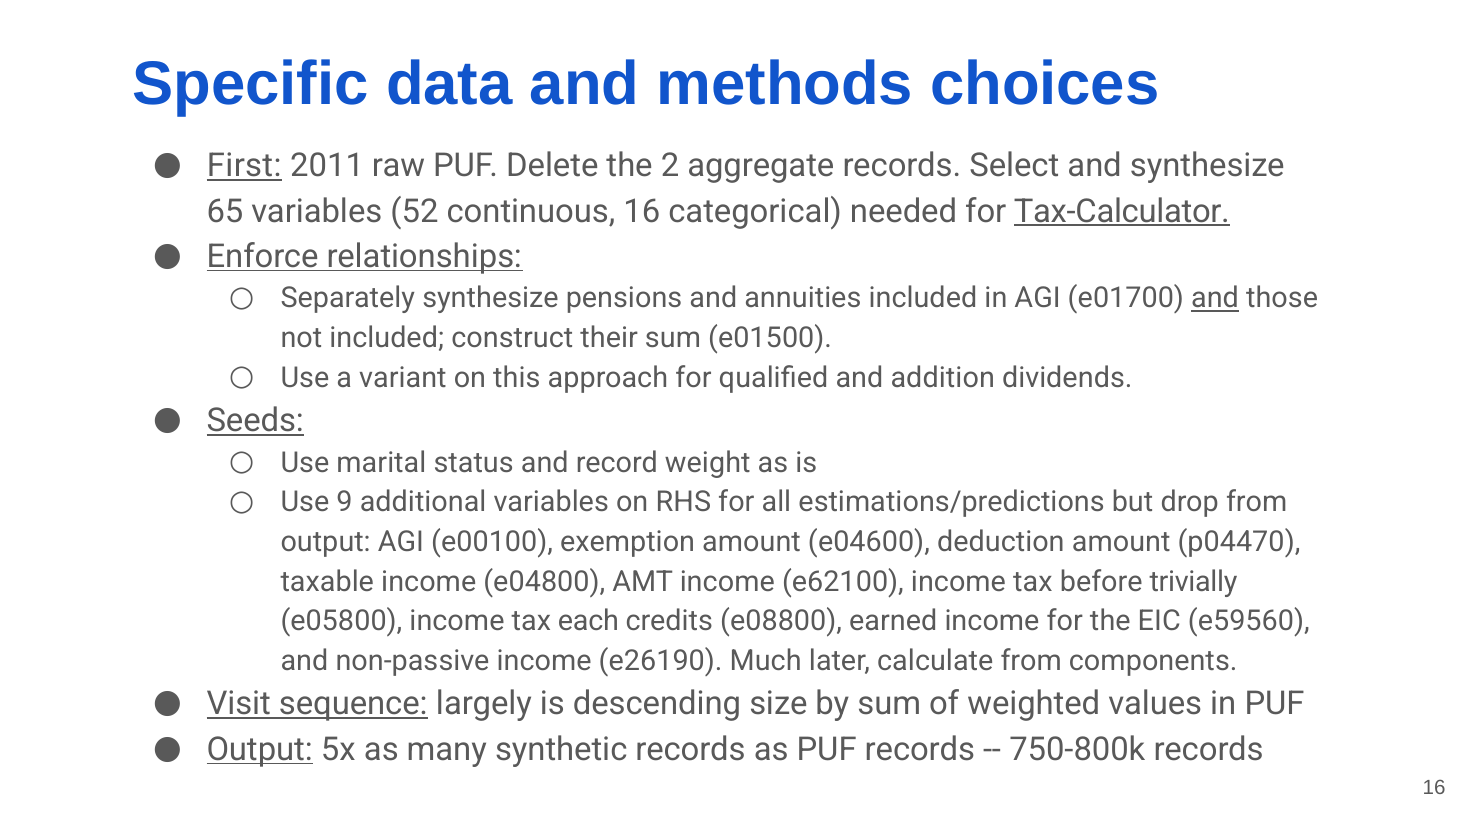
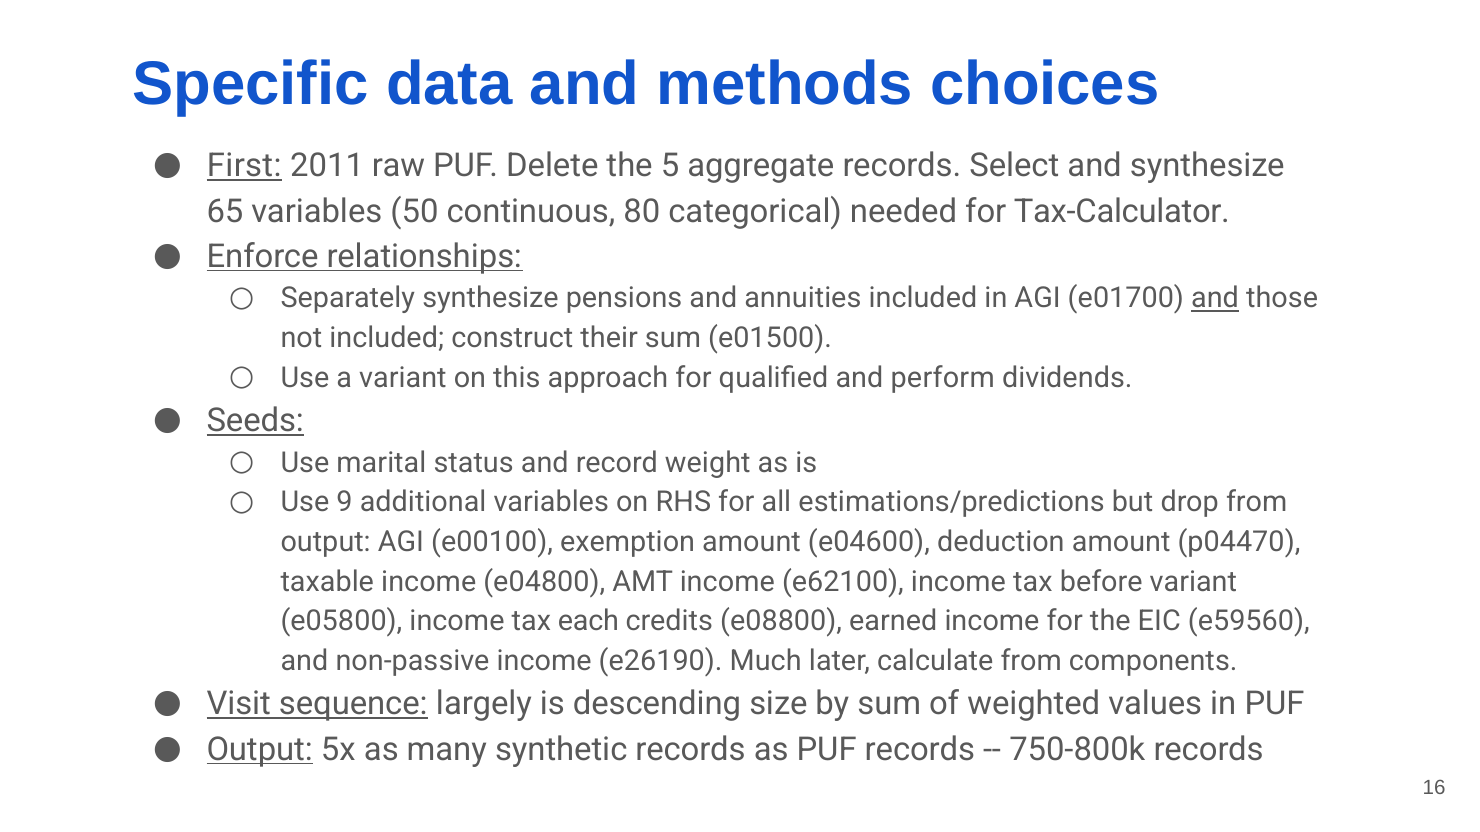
2: 2 -> 5
52: 52 -> 50
continuous 16: 16 -> 80
Tax-Calculator underline: present -> none
addition: addition -> perform
before trivially: trivially -> variant
